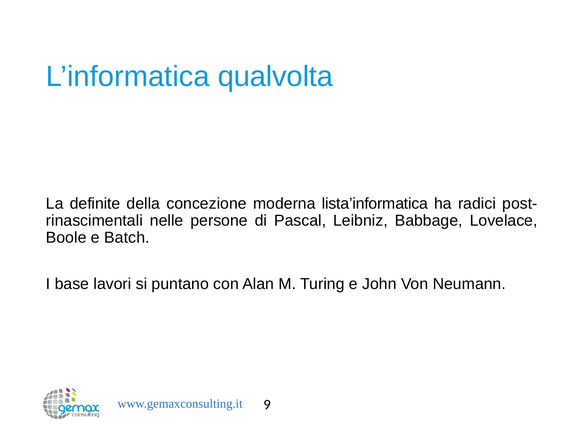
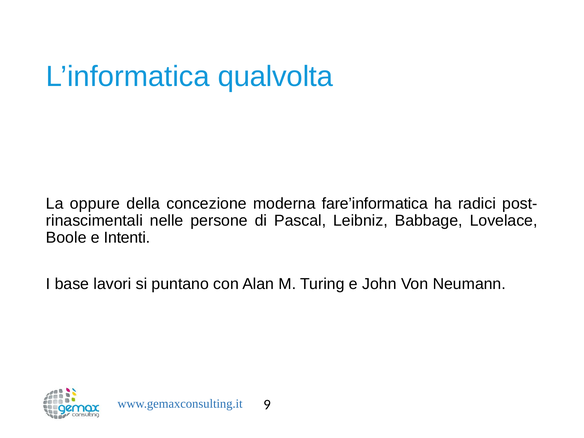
definite: definite -> oppure
lista’informatica: lista’informatica -> fare’informatica
Batch: Batch -> Intenti
